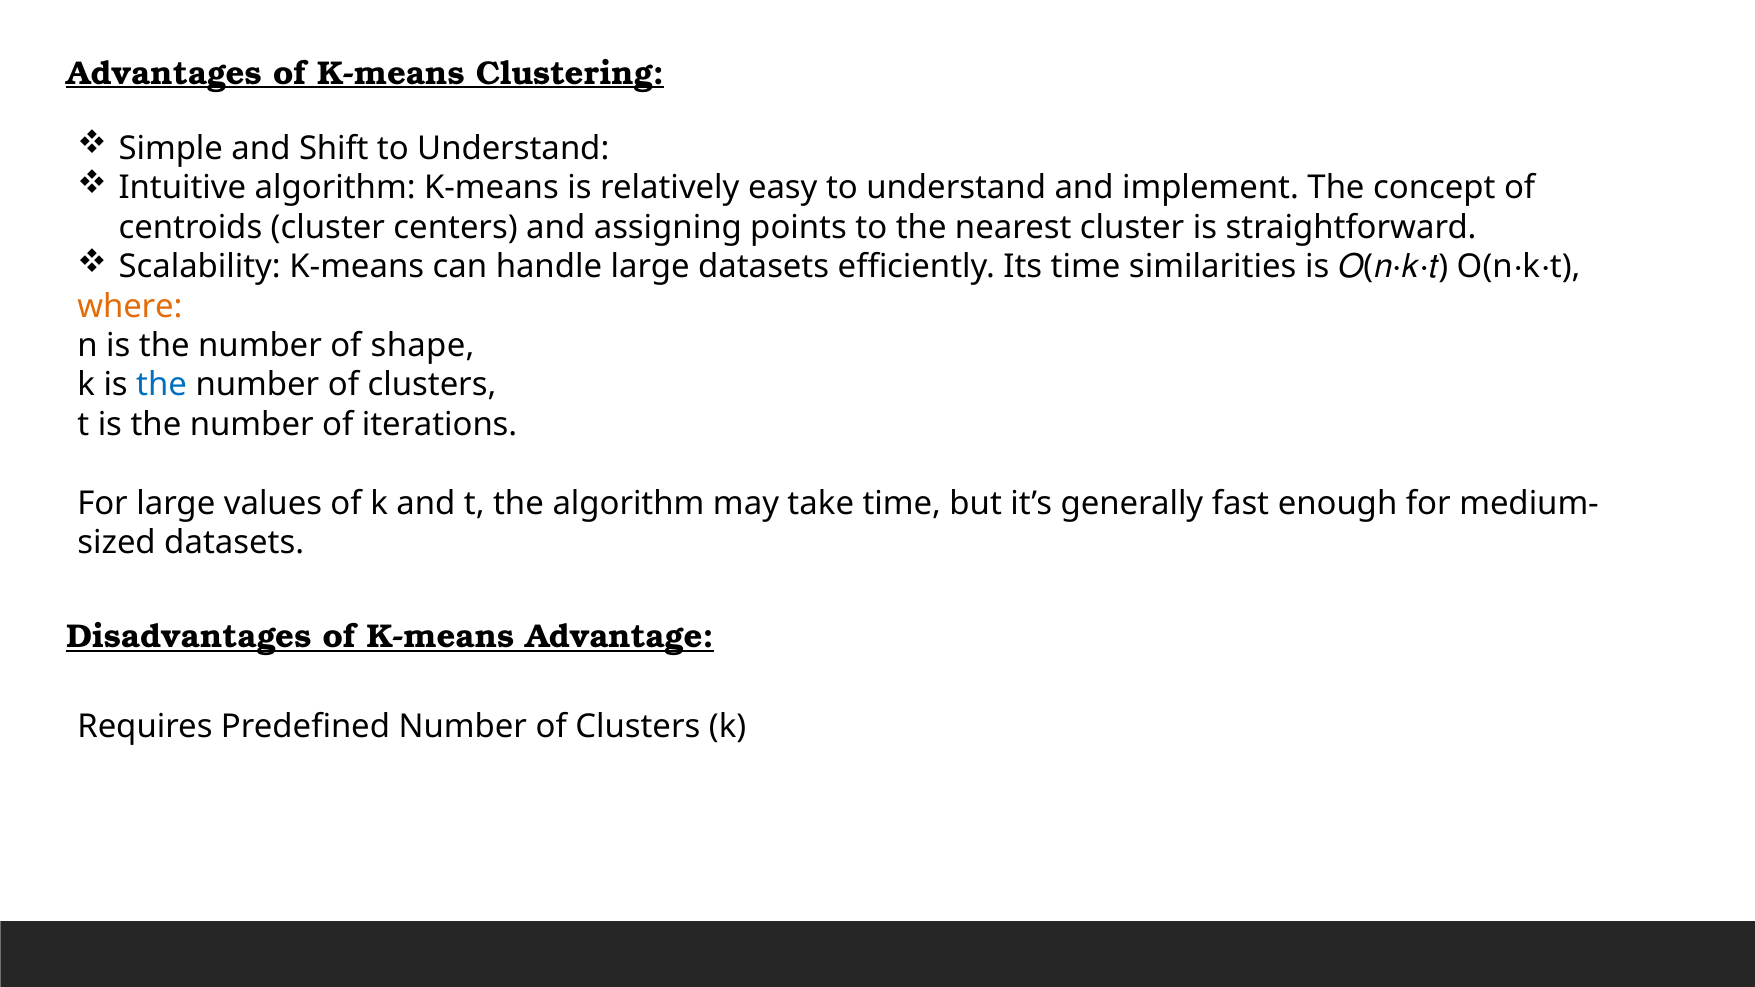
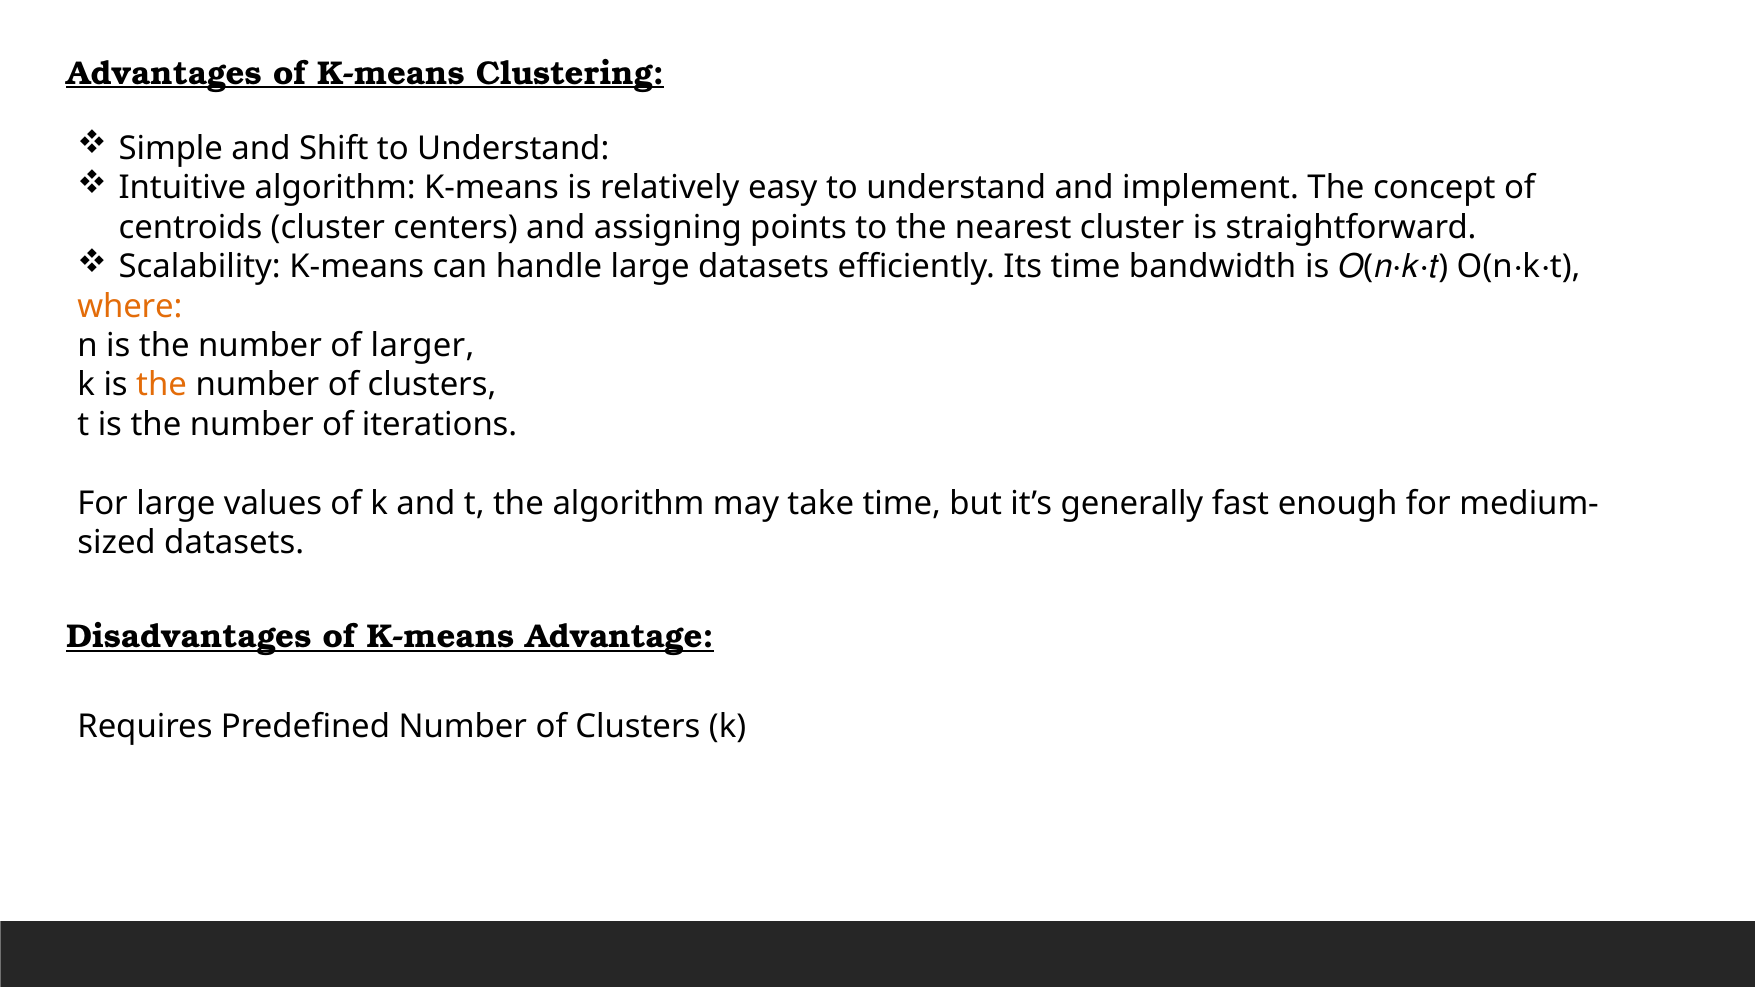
similarities: similarities -> bandwidth
shape: shape -> larger
the at (162, 385) colour: blue -> orange
